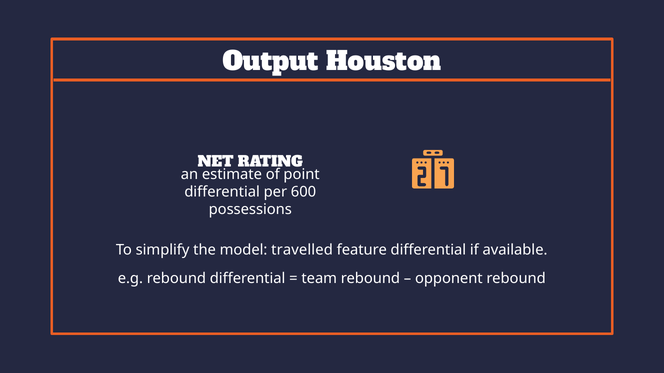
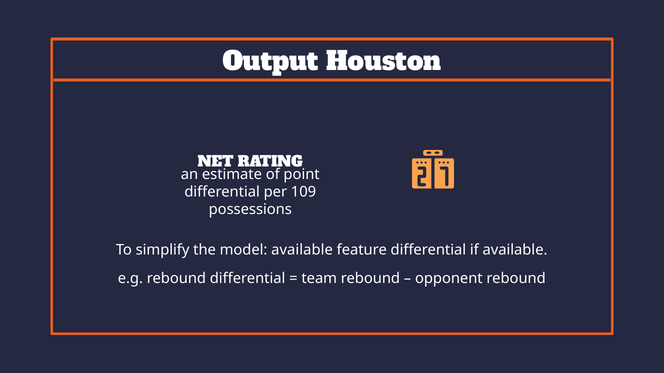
600: 600 -> 109
model travelled: travelled -> available
